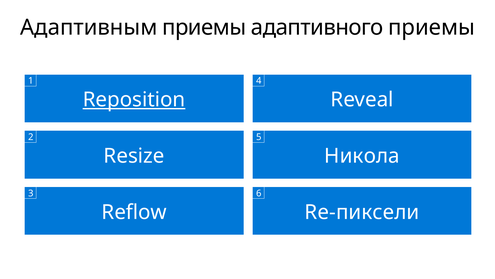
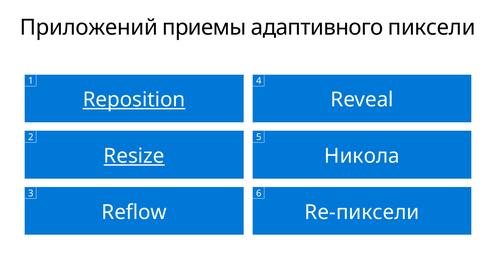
Адаптивным: Адаптивным -> Приложений
адаптивного приемы: приемы -> пиксели
Resize underline: none -> present
